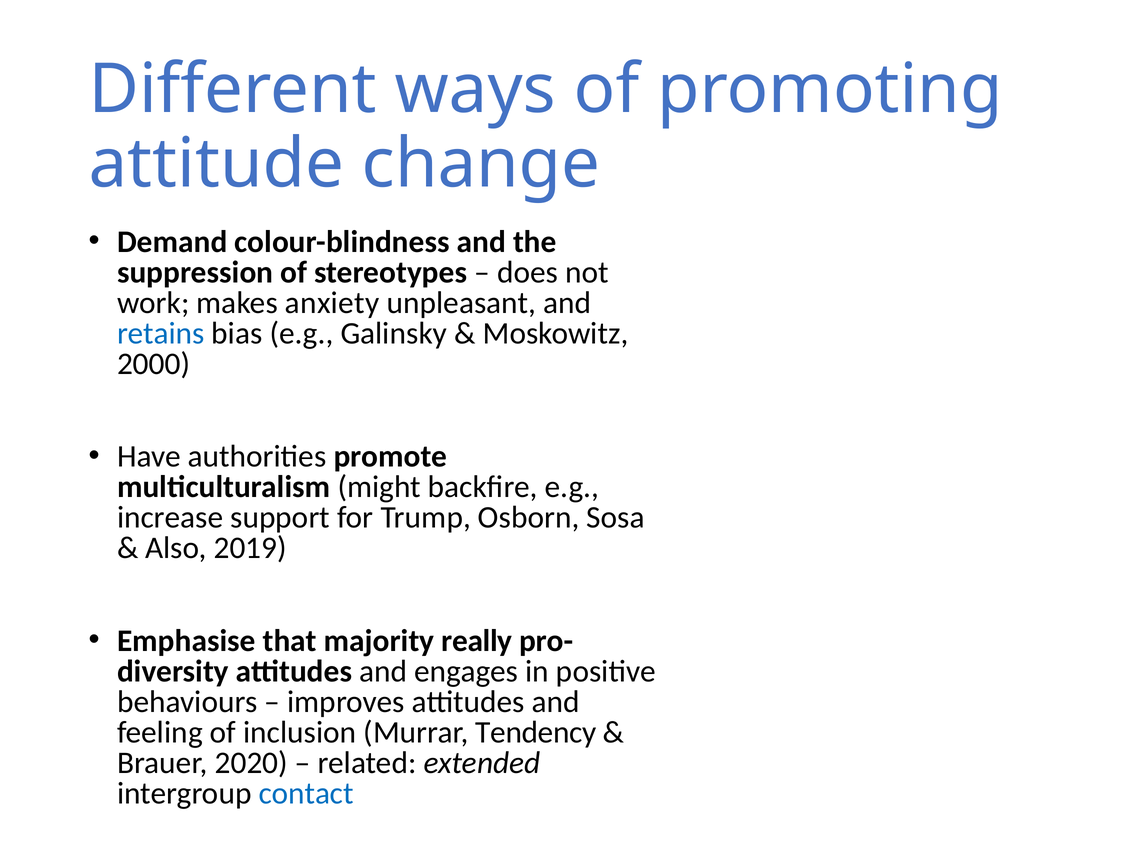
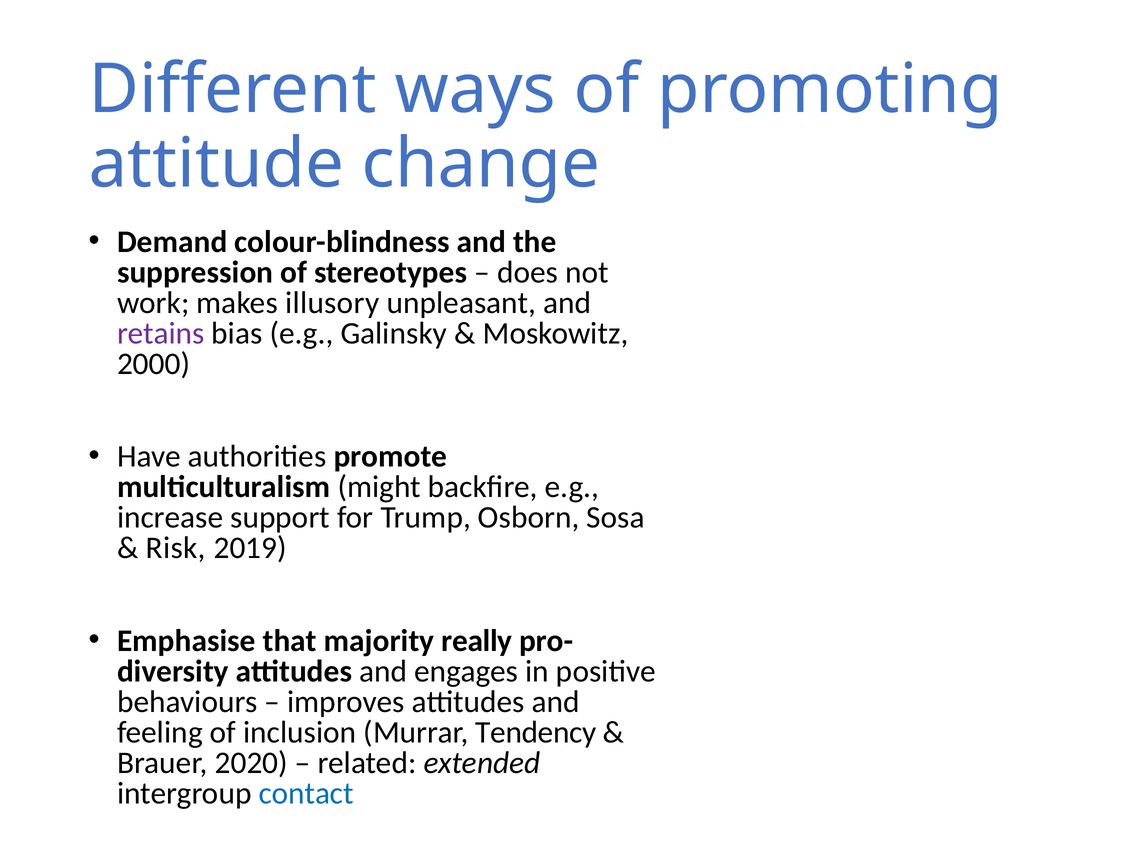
anxiety: anxiety -> illusory
retains colour: blue -> purple
Also: Also -> Risk
